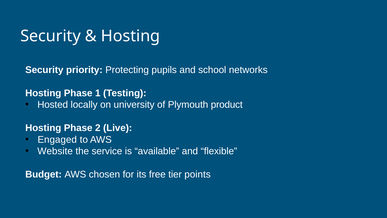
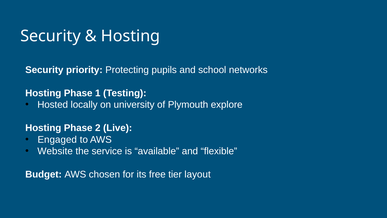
product: product -> explore
points: points -> layout
